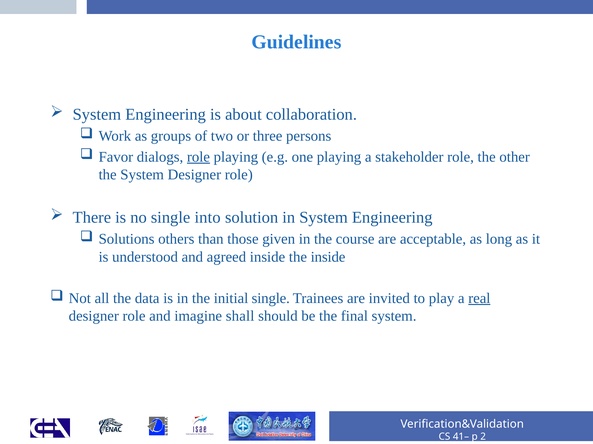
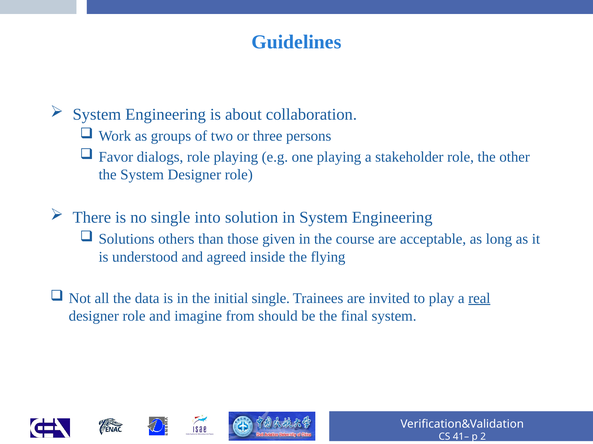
role at (198, 157) underline: present -> none
the inside: inside -> flying
shall: shall -> from
